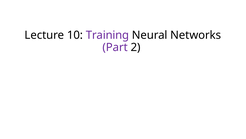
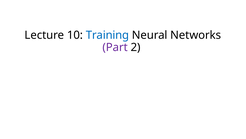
Training colour: purple -> blue
